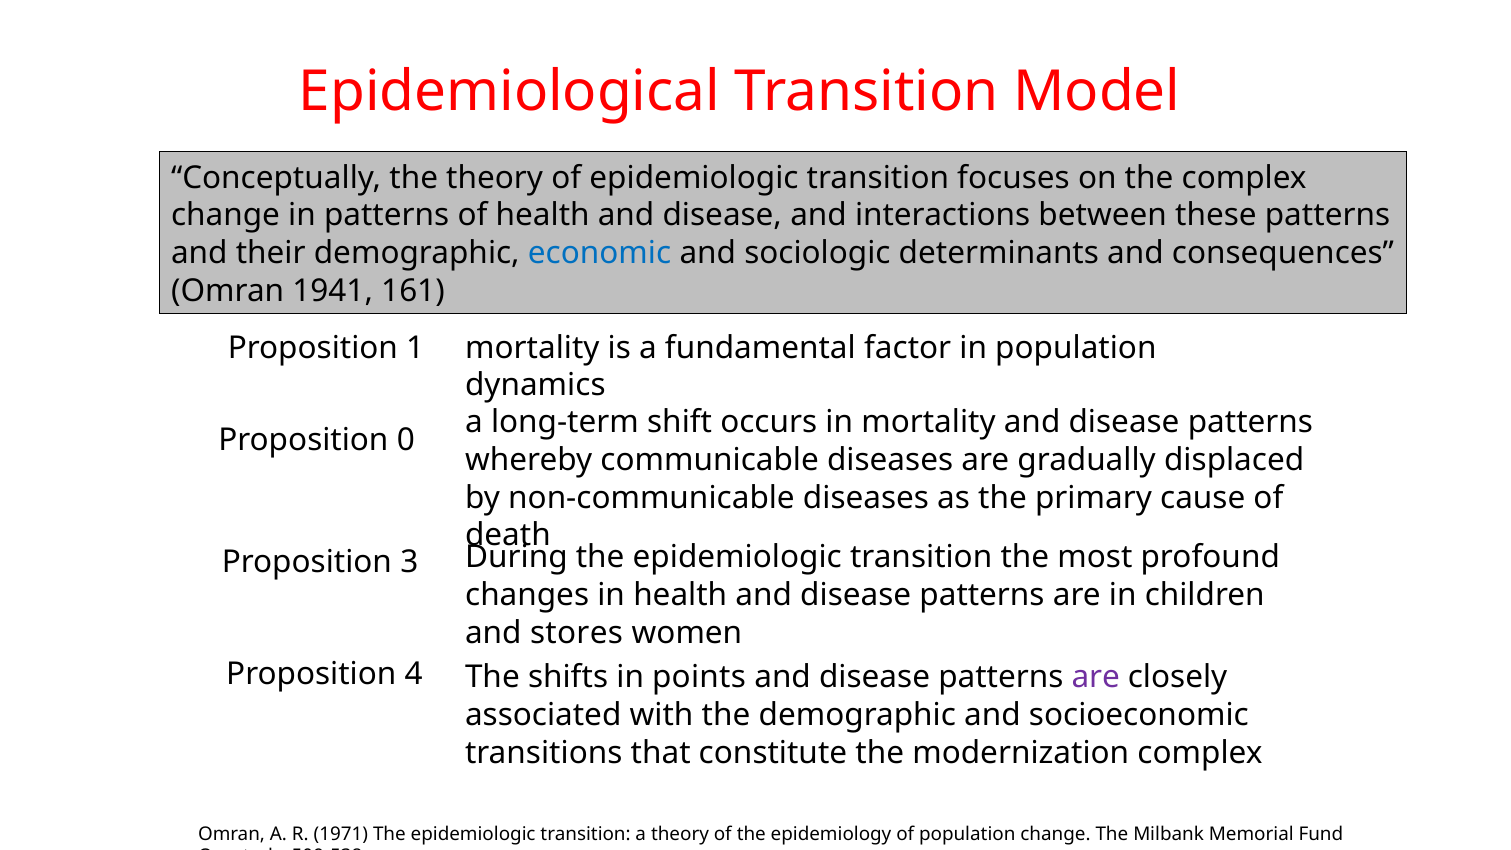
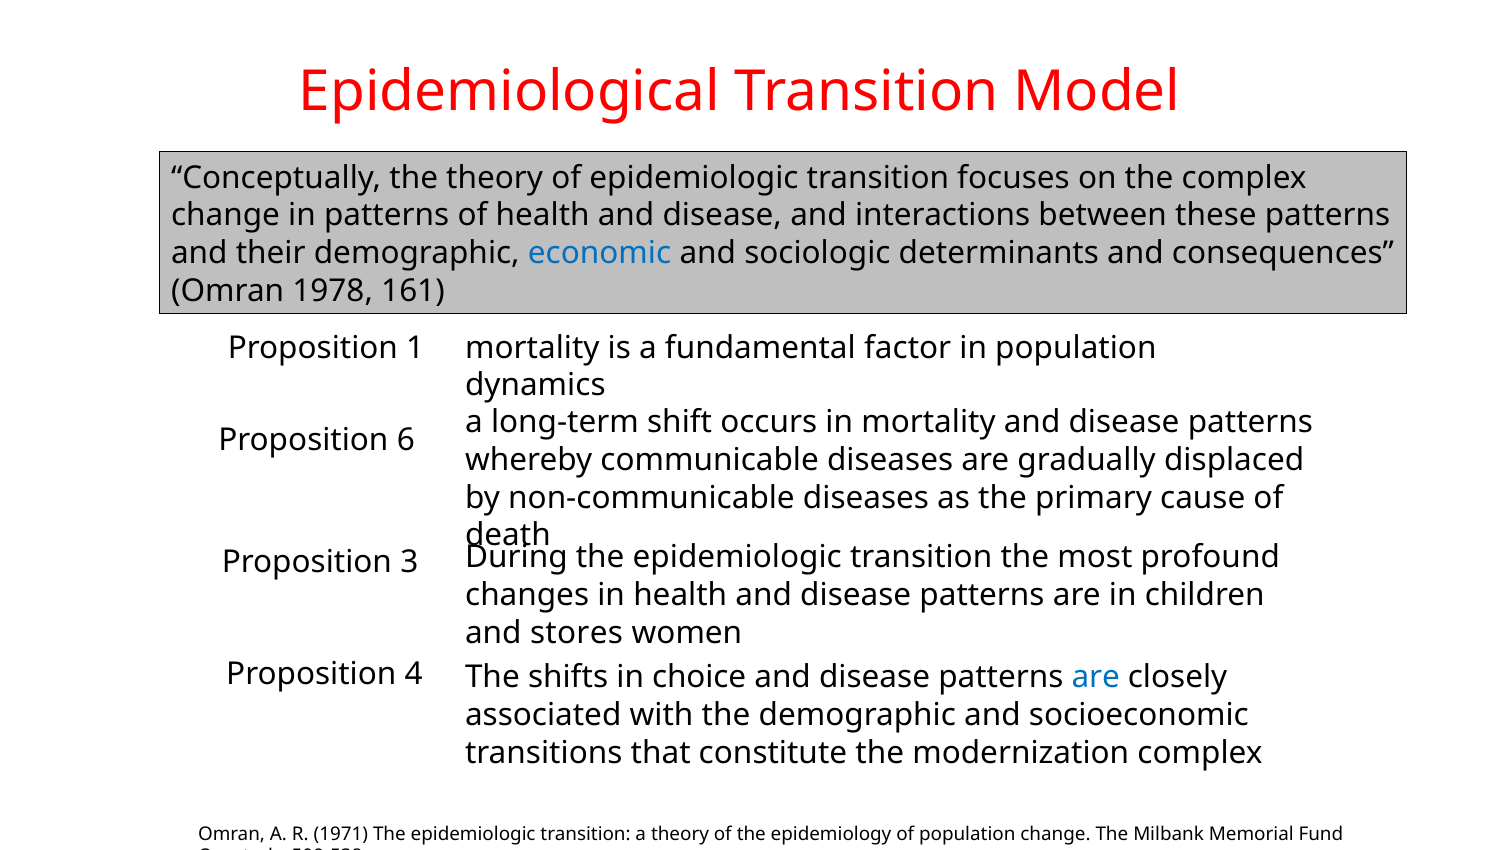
1941: 1941 -> 1978
0: 0 -> 6
points: points -> choice
are at (1096, 677) colour: purple -> blue
